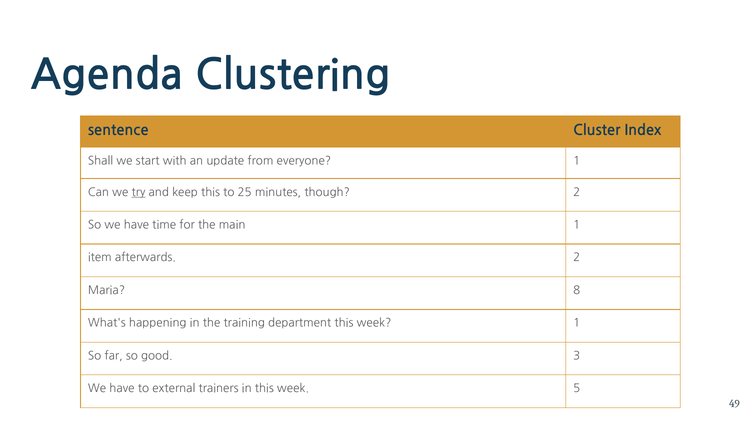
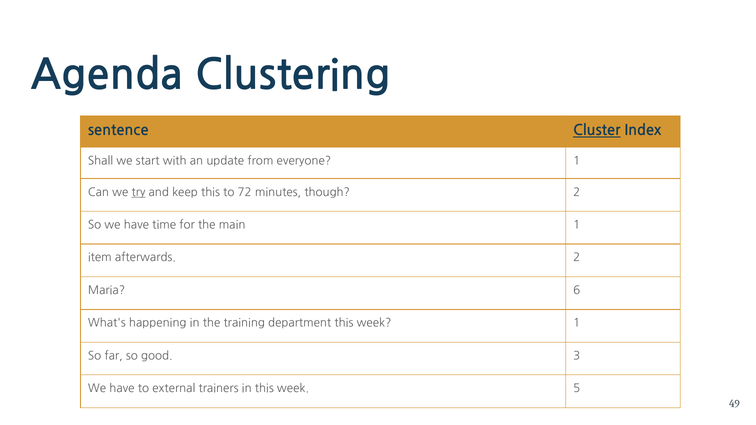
Cluster underline: none -> present
25: 25 -> 72
8: 8 -> 6
